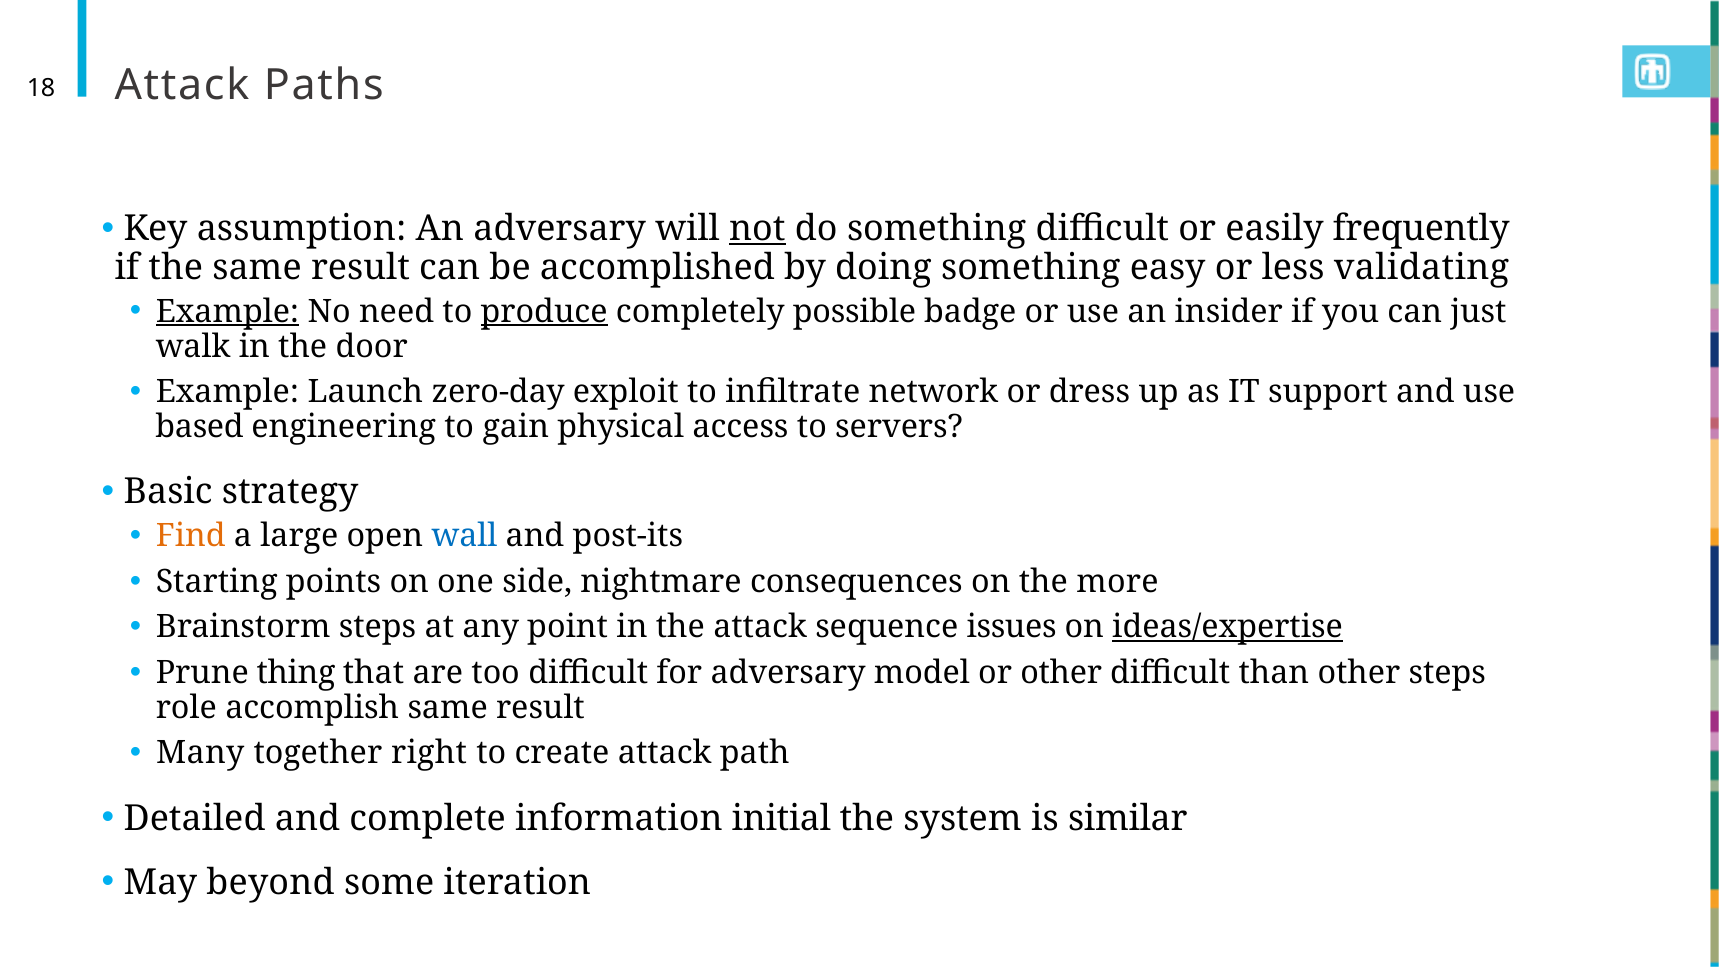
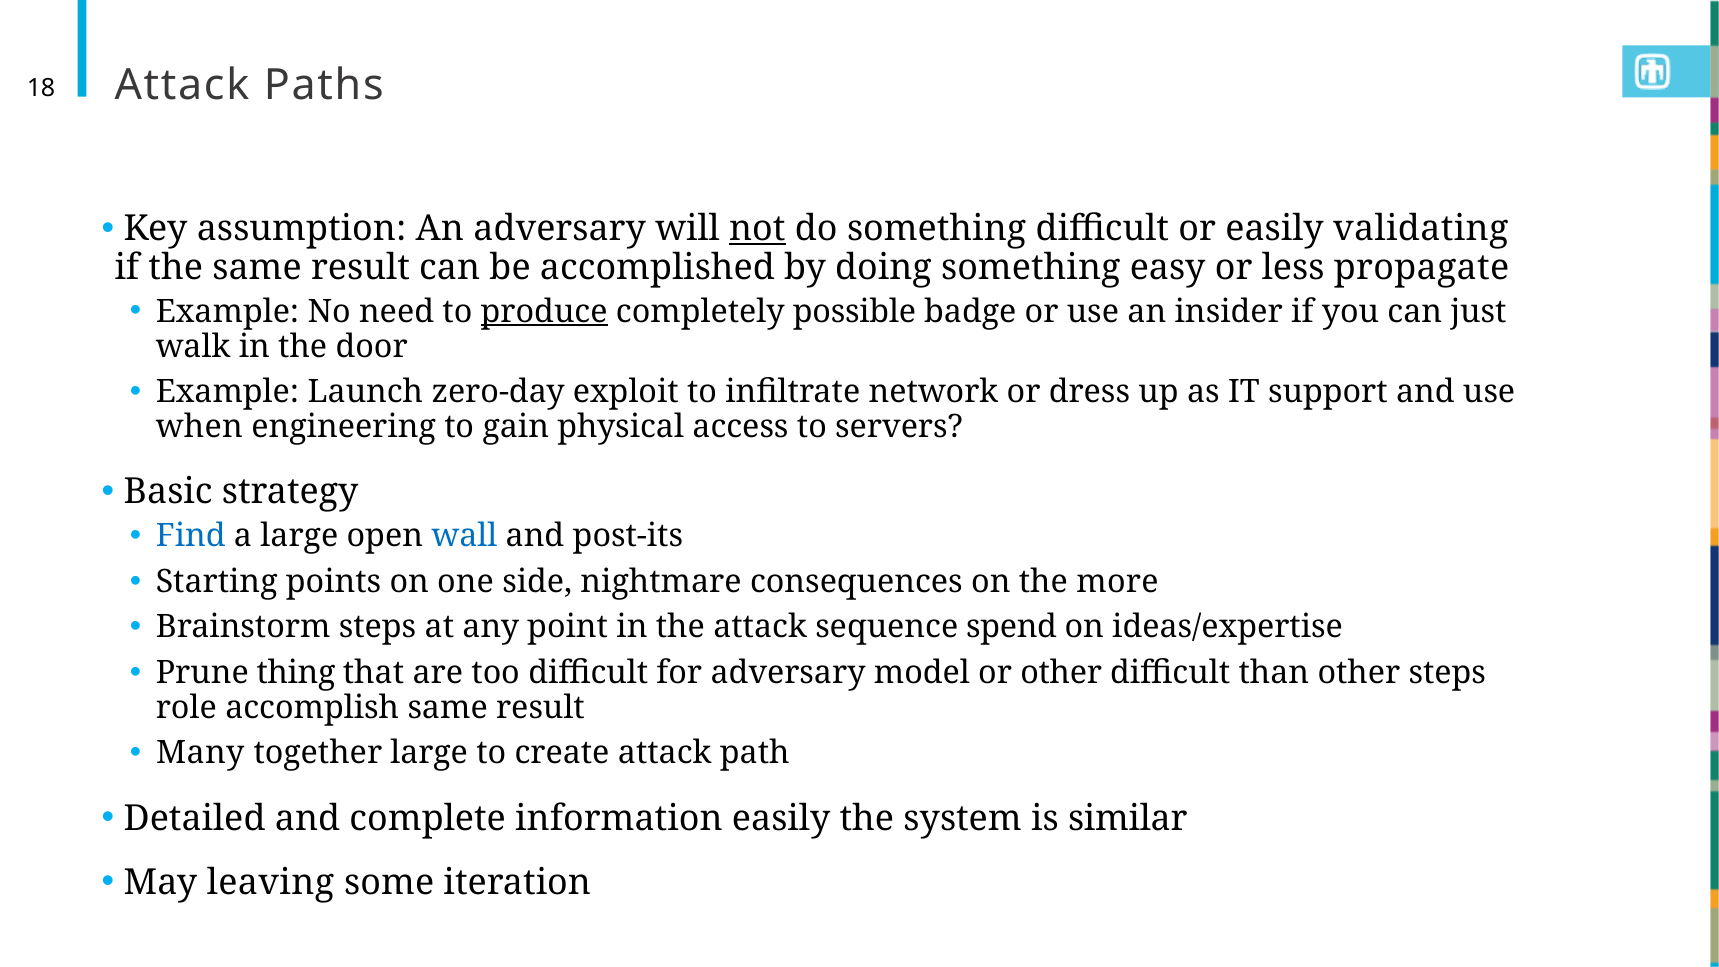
frequently: frequently -> validating
validating: validating -> propagate
Example at (227, 312) underline: present -> none
based: based -> when
Find colour: orange -> blue
issues: issues -> spend
ideas/expertise underline: present -> none
together right: right -> large
information initial: initial -> easily
beyond: beyond -> leaving
